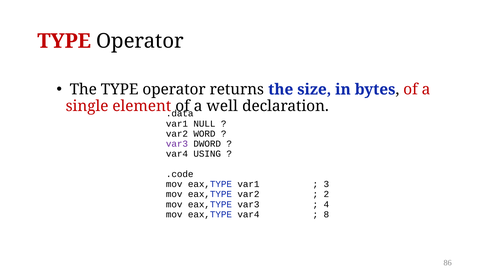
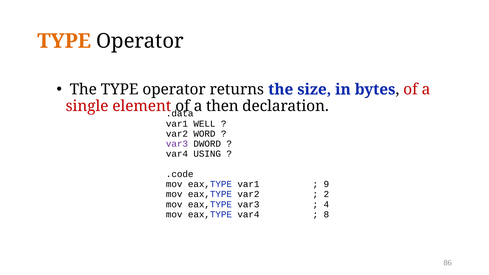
TYPE at (64, 41) colour: red -> orange
well: well -> then
NULL: NULL -> WELL
3: 3 -> 9
